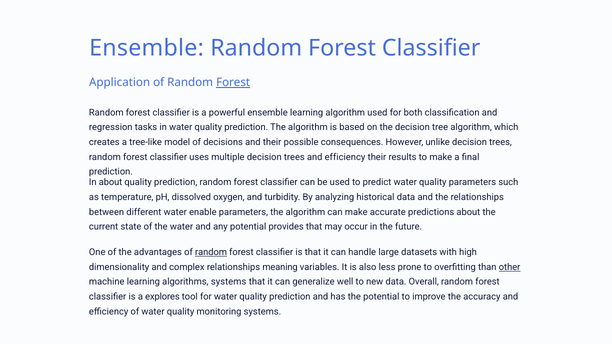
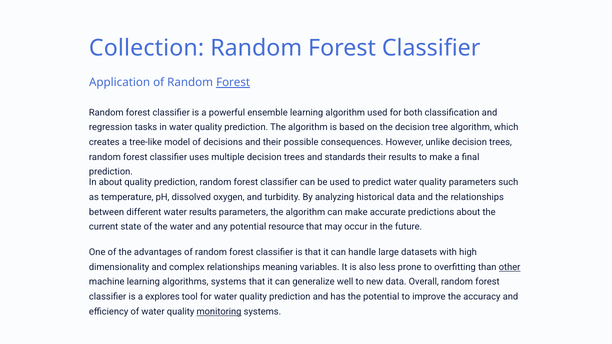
Ensemble at (147, 48): Ensemble -> Collection
trees and efficiency: efficiency -> standards
water enable: enable -> results
provides: provides -> resource
random at (211, 252) underline: present -> none
monitoring underline: none -> present
